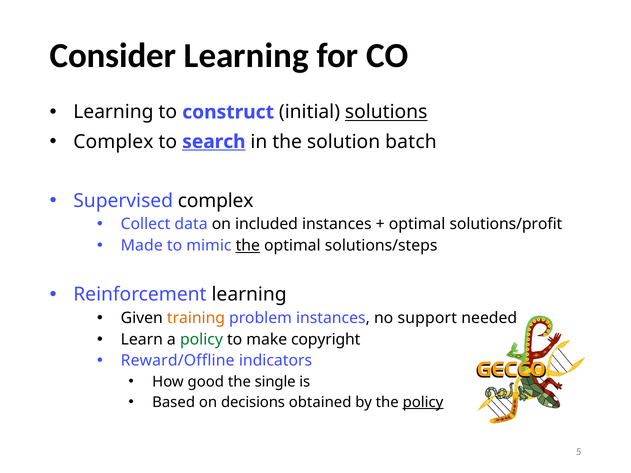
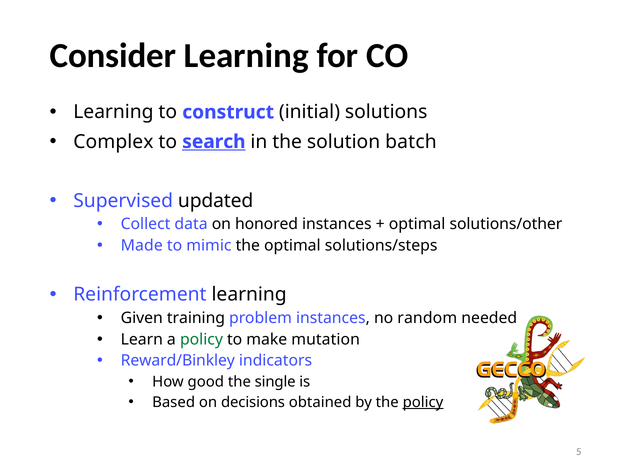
solutions underline: present -> none
Supervised complex: complex -> updated
included: included -> honored
solutions/profit: solutions/profit -> solutions/other
the at (248, 246) underline: present -> none
training colour: orange -> black
support: support -> random
copyright: copyright -> mutation
Reward/Offline: Reward/Offline -> Reward/Binkley
